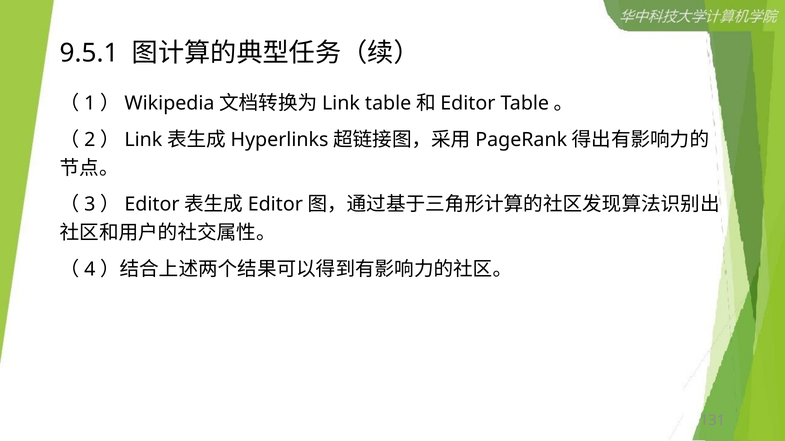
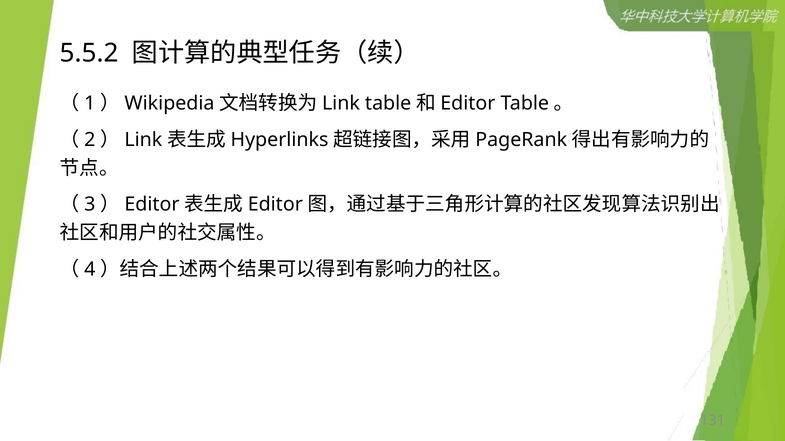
9.5.1: 9.5.1 -> 5.5.2
